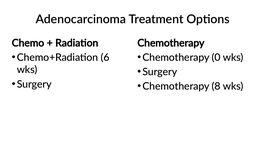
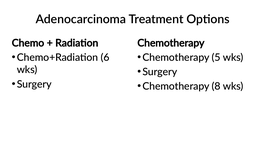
0: 0 -> 5
